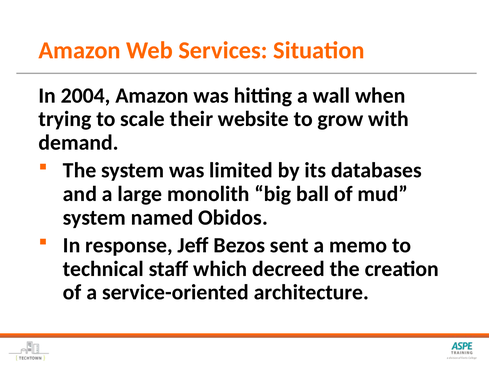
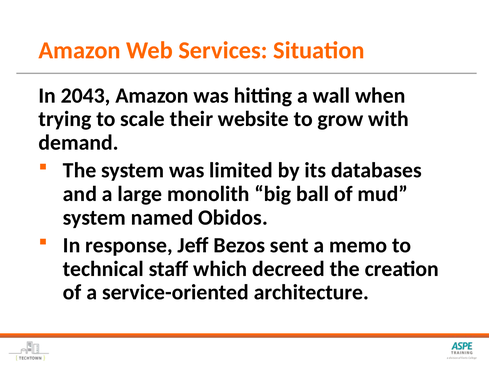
2004: 2004 -> 2043
